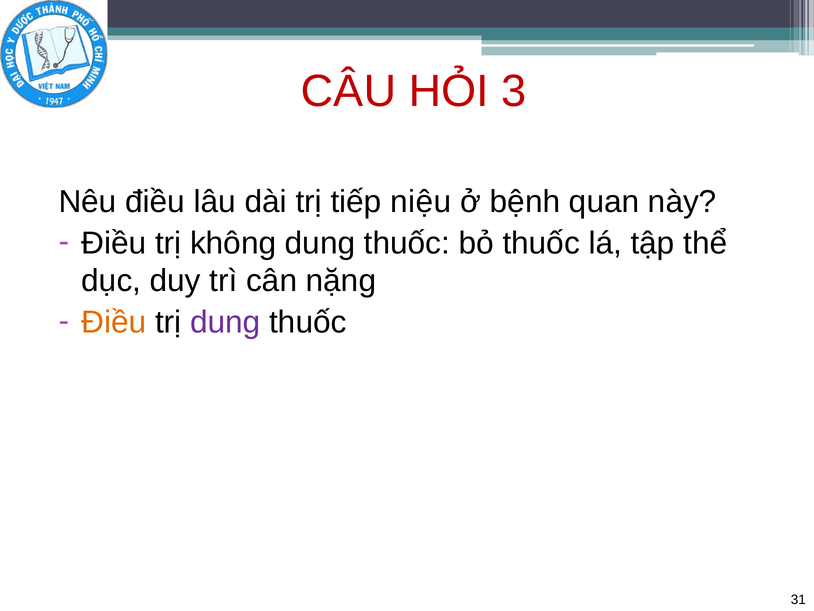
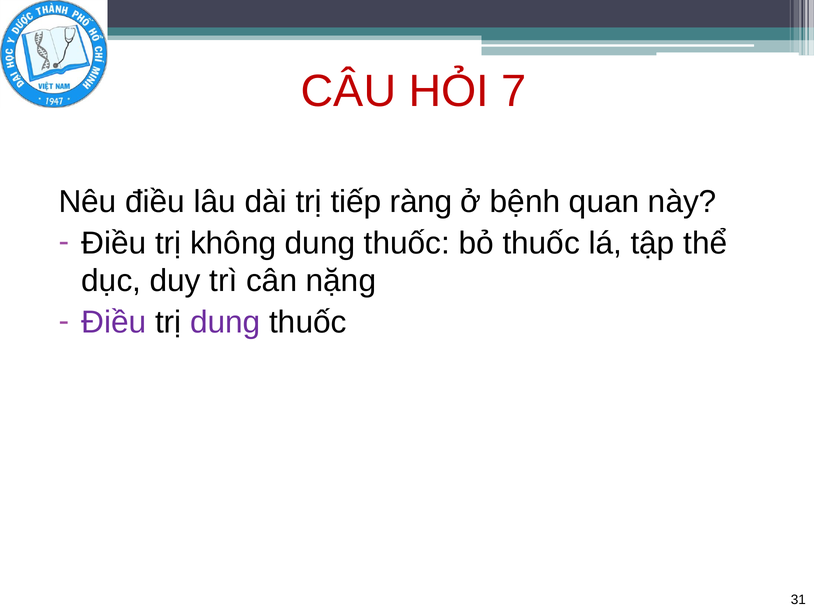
3: 3 -> 7
niệu: niệu -> ràng
Điều at (114, 322) colour: orange -> purple
